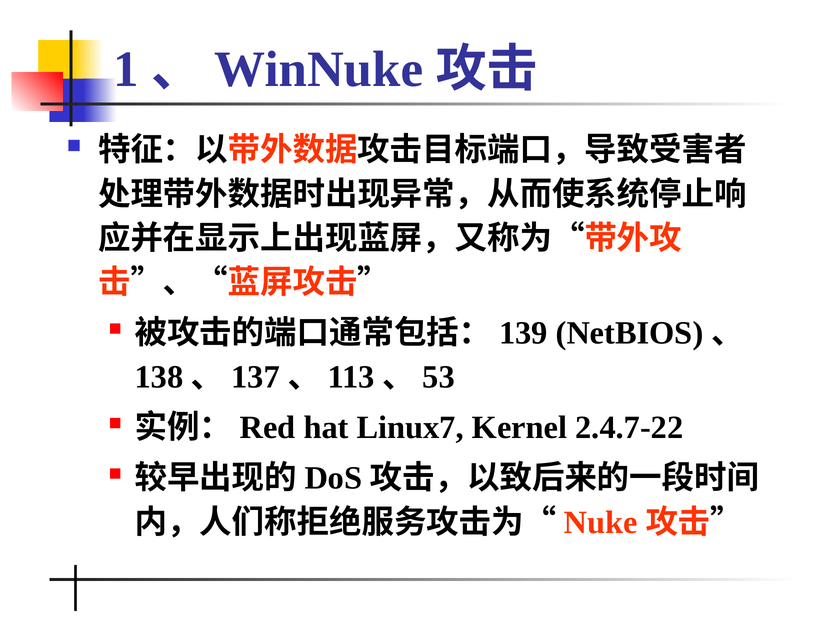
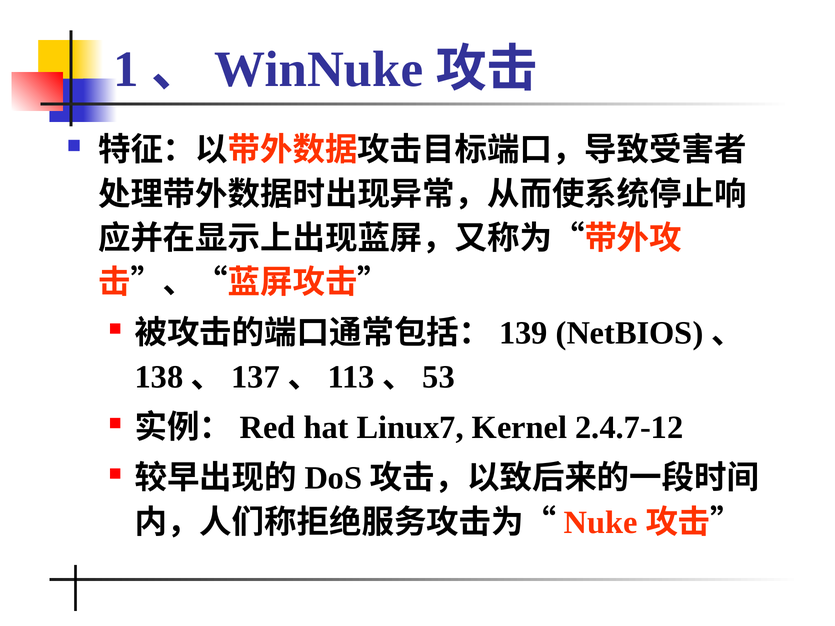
2.4.7-22: 2.4.7-22 -> 2.4.7-12
